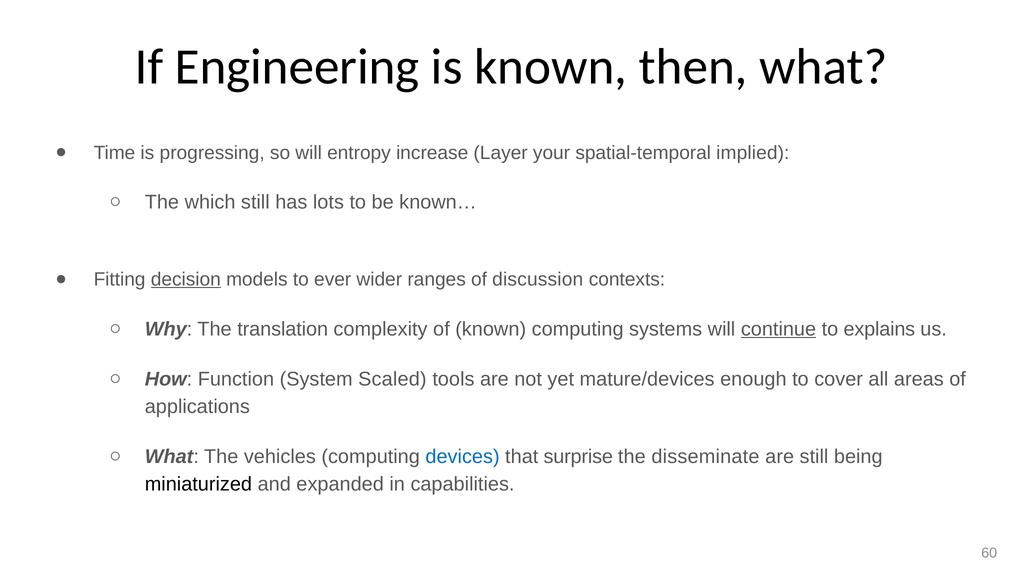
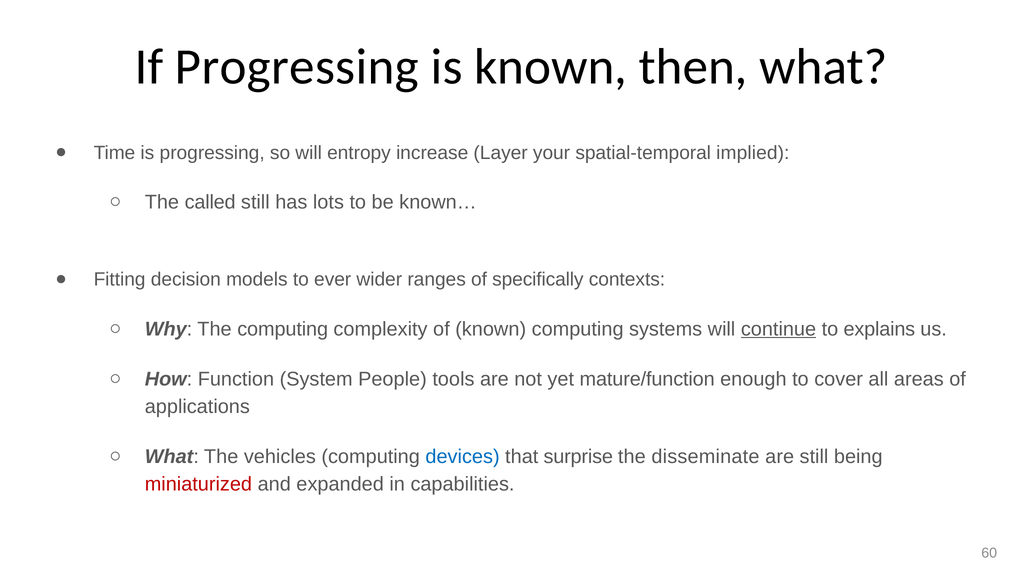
If Engineering: Engineering -> Progressing
which: which -> called
decision underline: present -> none
discussion: discussion -> specifically
The translation: translation -> computing
Scaled: Scaled -> People
mature/devices: mature/devices -> mature/function
miniaturized colour: black -> red
